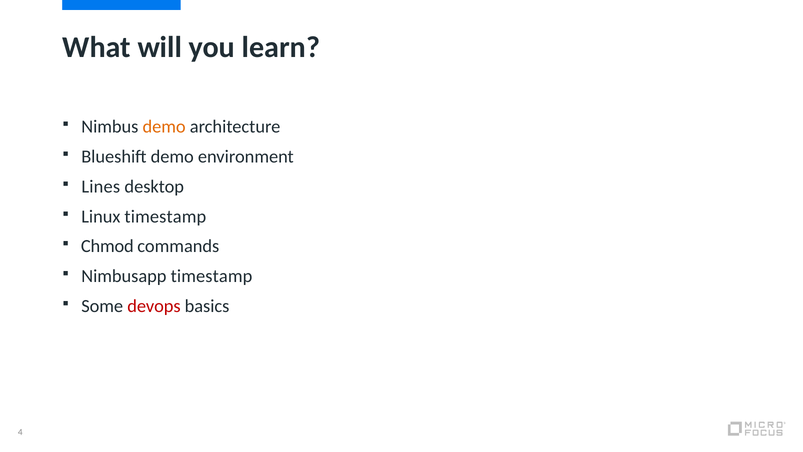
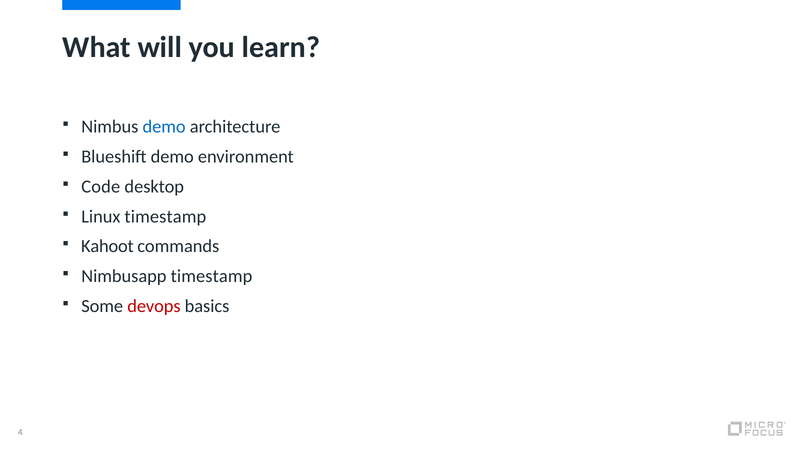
demo at (164, 127) colour: orange -> blue
Lines: Lines -> Code
Chmod: Chmod -> Kahoot
